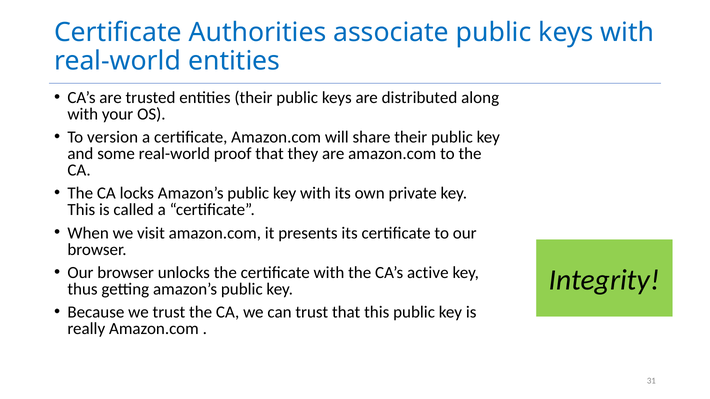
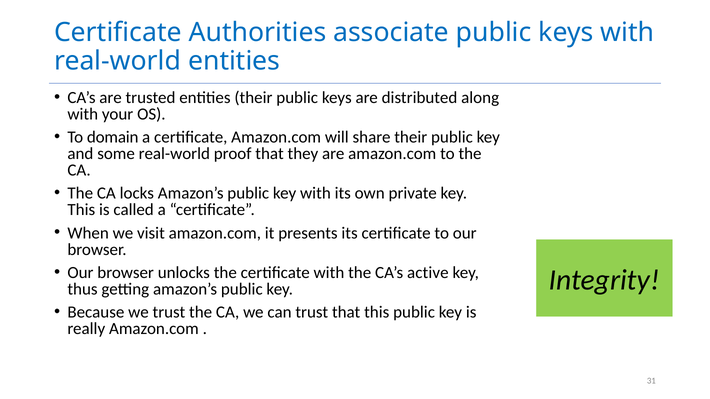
version: version -> domain
